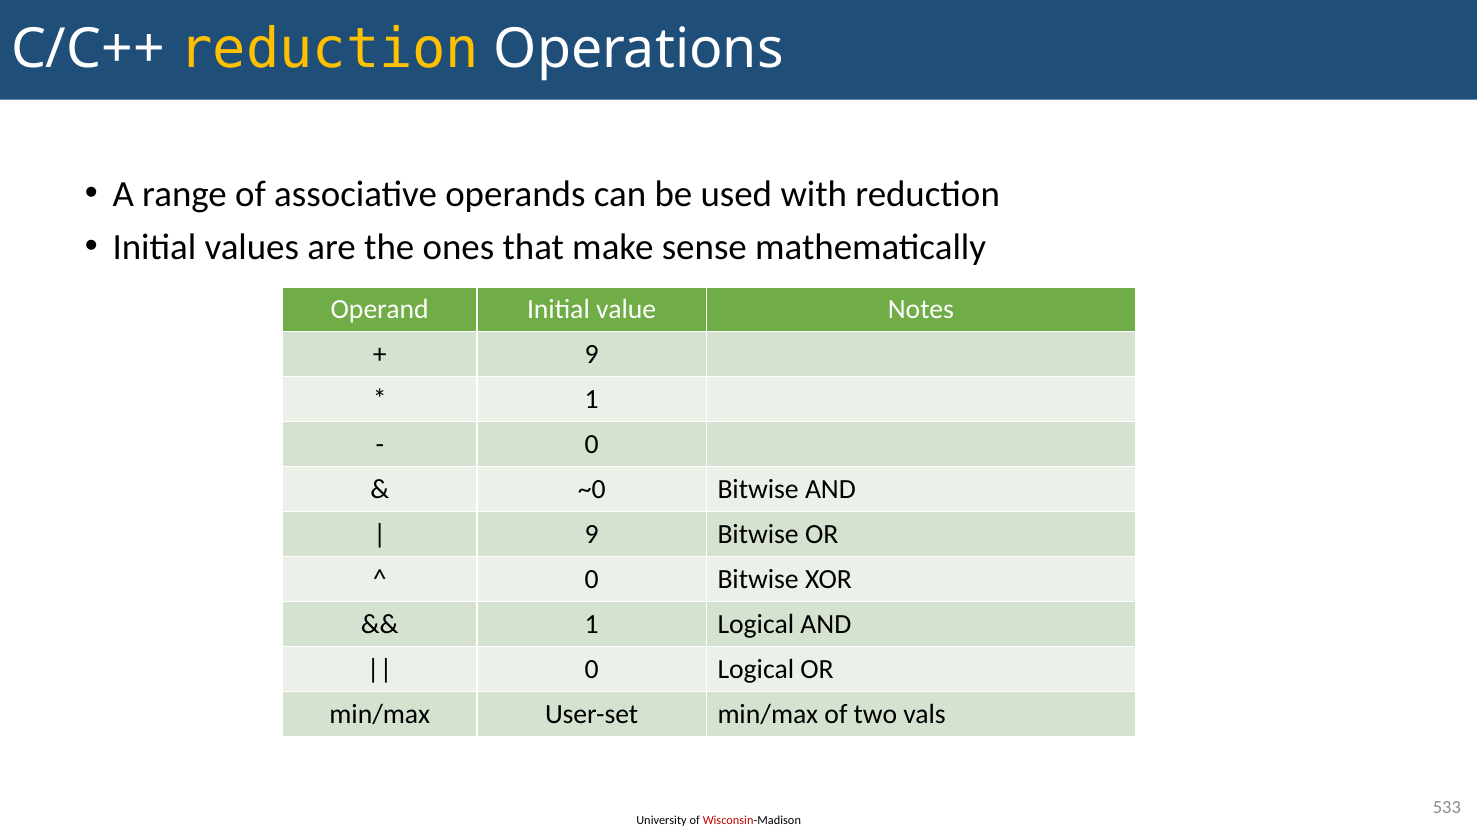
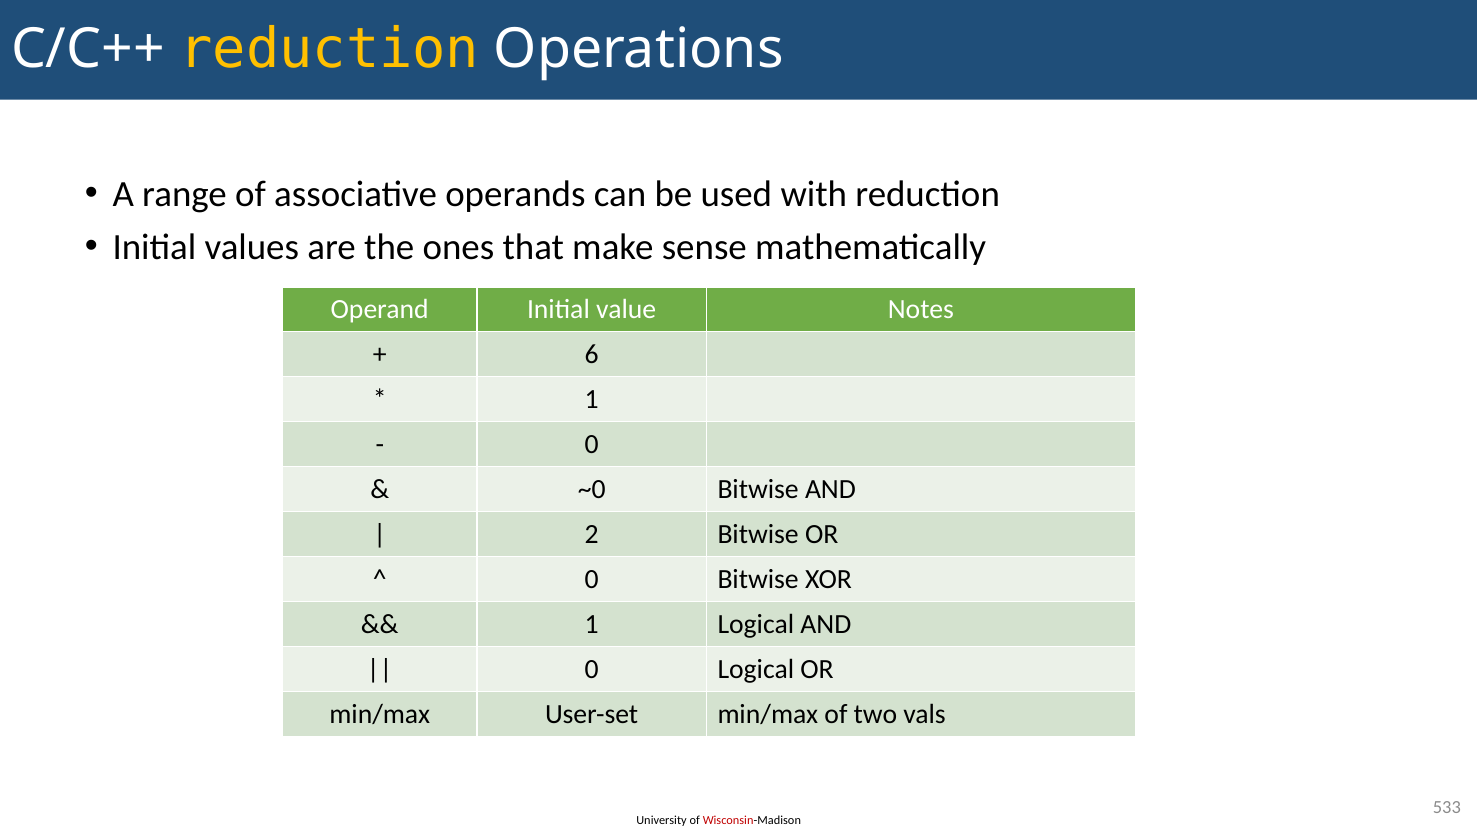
9 at (592, 354): 9 -> 6
9 at (592, 534): 9 -> 2
